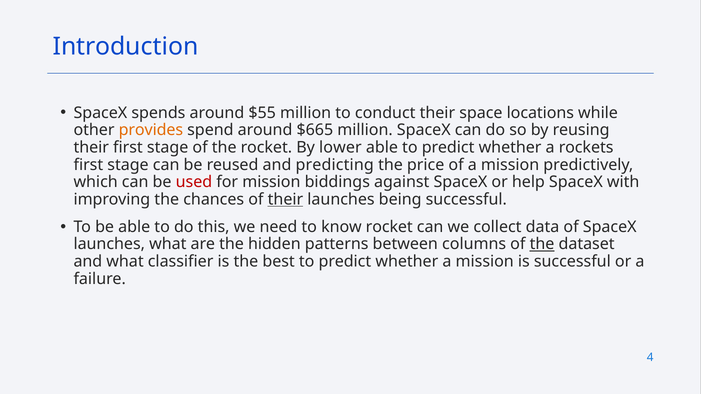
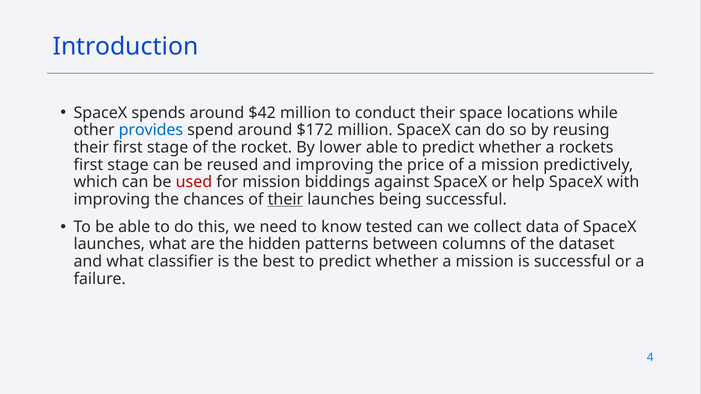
$55: $55 -> $42
provides colour: orange -> blue
$665: $665 -> $172
and predicting: predicting -> improving
know rocket: rocket -> tested
the at (542, 244) underline: present -> none
